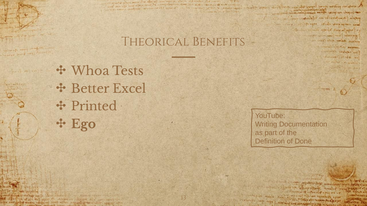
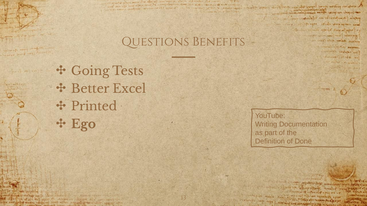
Theorical: Theorical -> Questions
Whoa: Whoa -> Going
